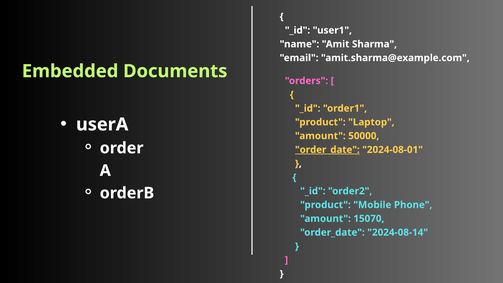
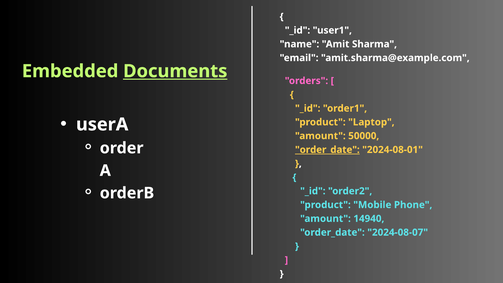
Documents underline: none -> present
15070: 15070 -> 14940
2024-08-14: 2024-08-14 -> 2024-08-07
